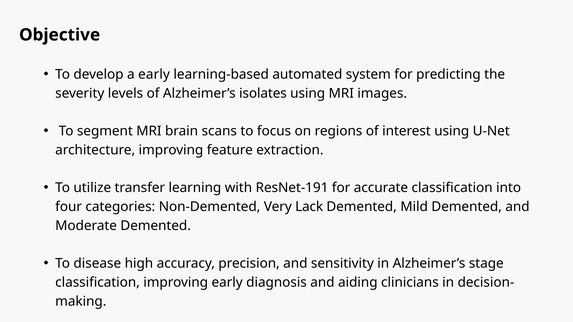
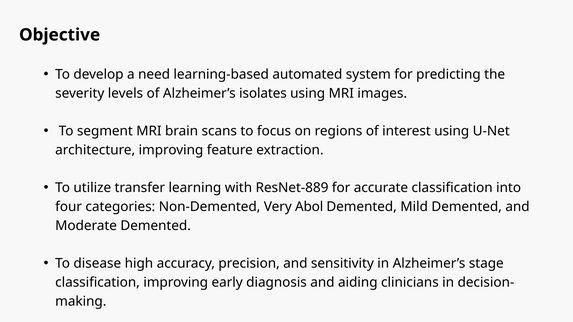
a early: early -> need
ResNet-191: ResNet-191 -> ResNet-889
Lack: Lack -> Abol
